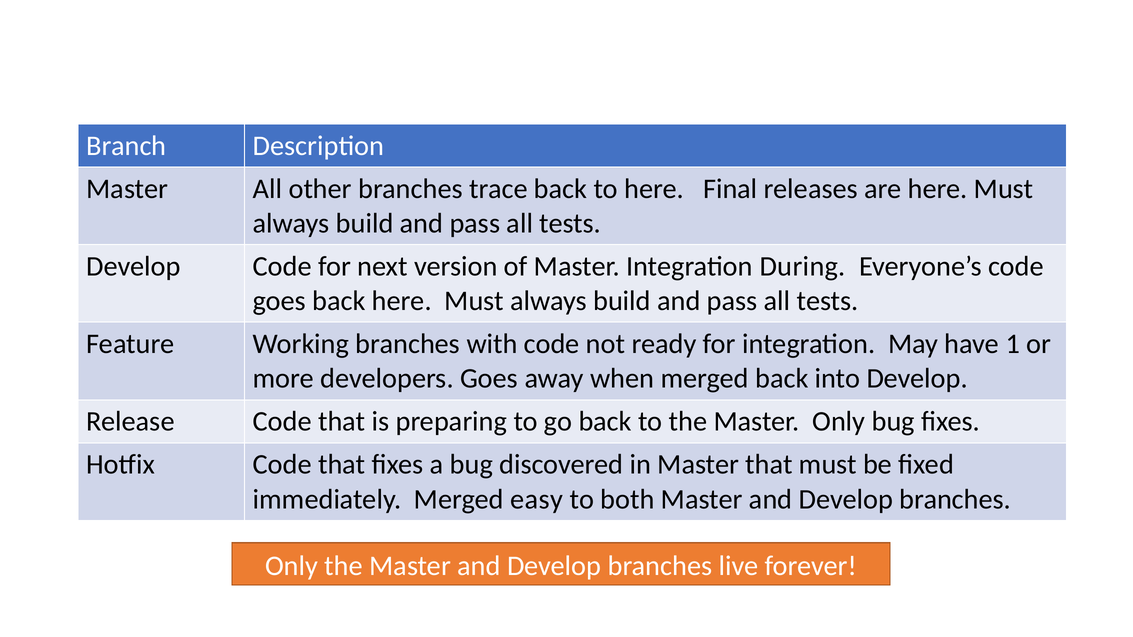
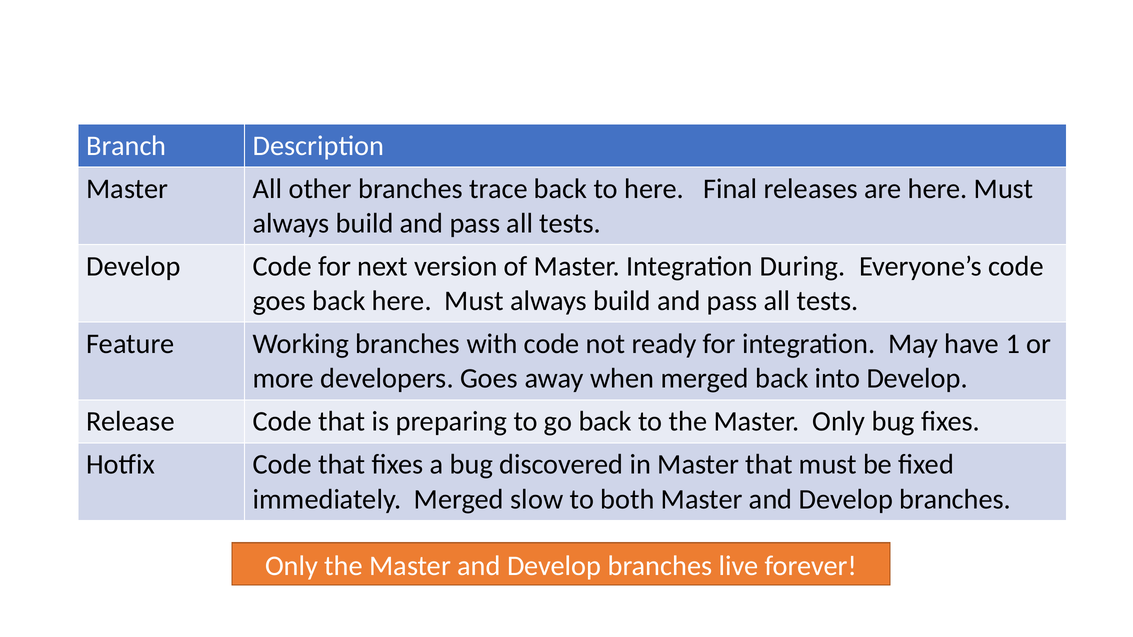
easy: easy -> slow
